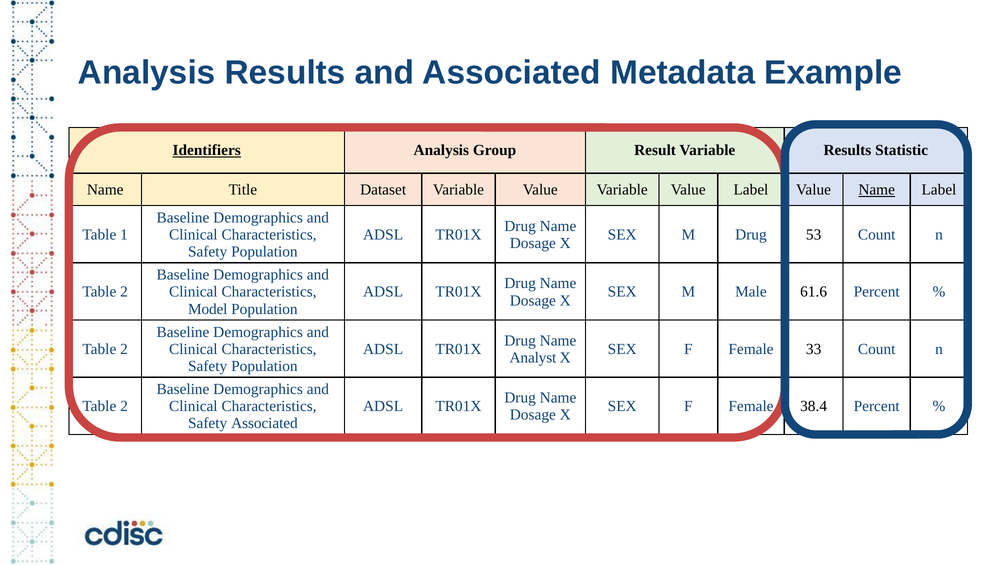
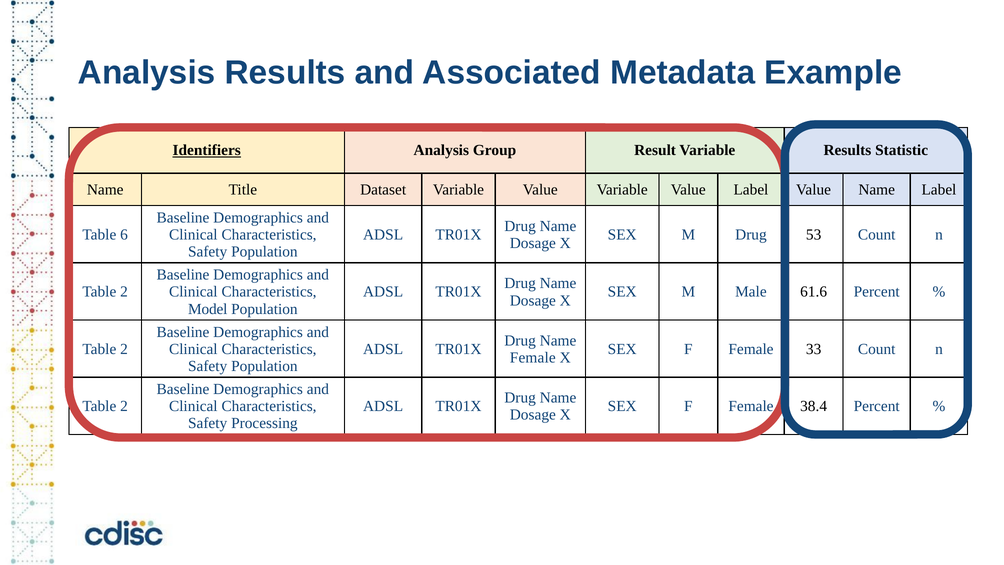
Name at (877, 190) underline: present -> none
1: 1 -> 6
Analyst at (533, 358): Analyst -> Female
Safety Associated: Associated -> Processing
